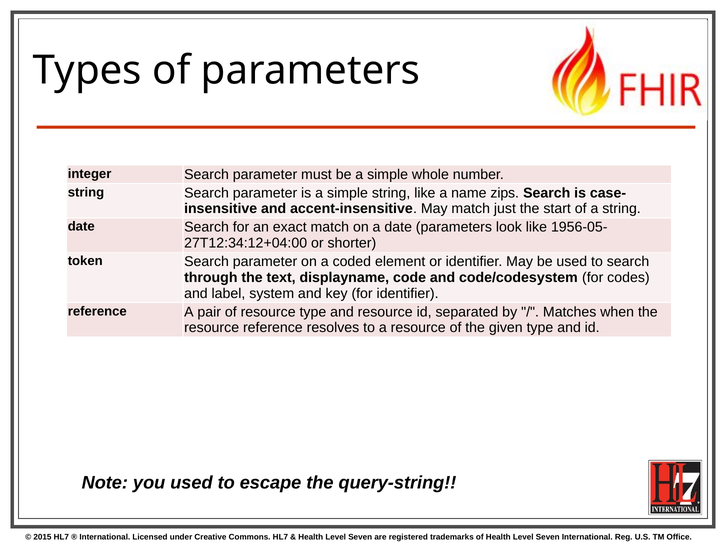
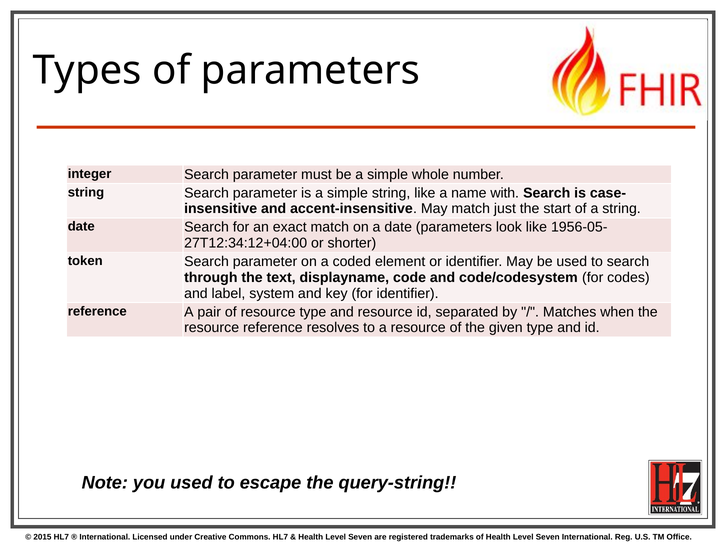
zips: zips -> with
